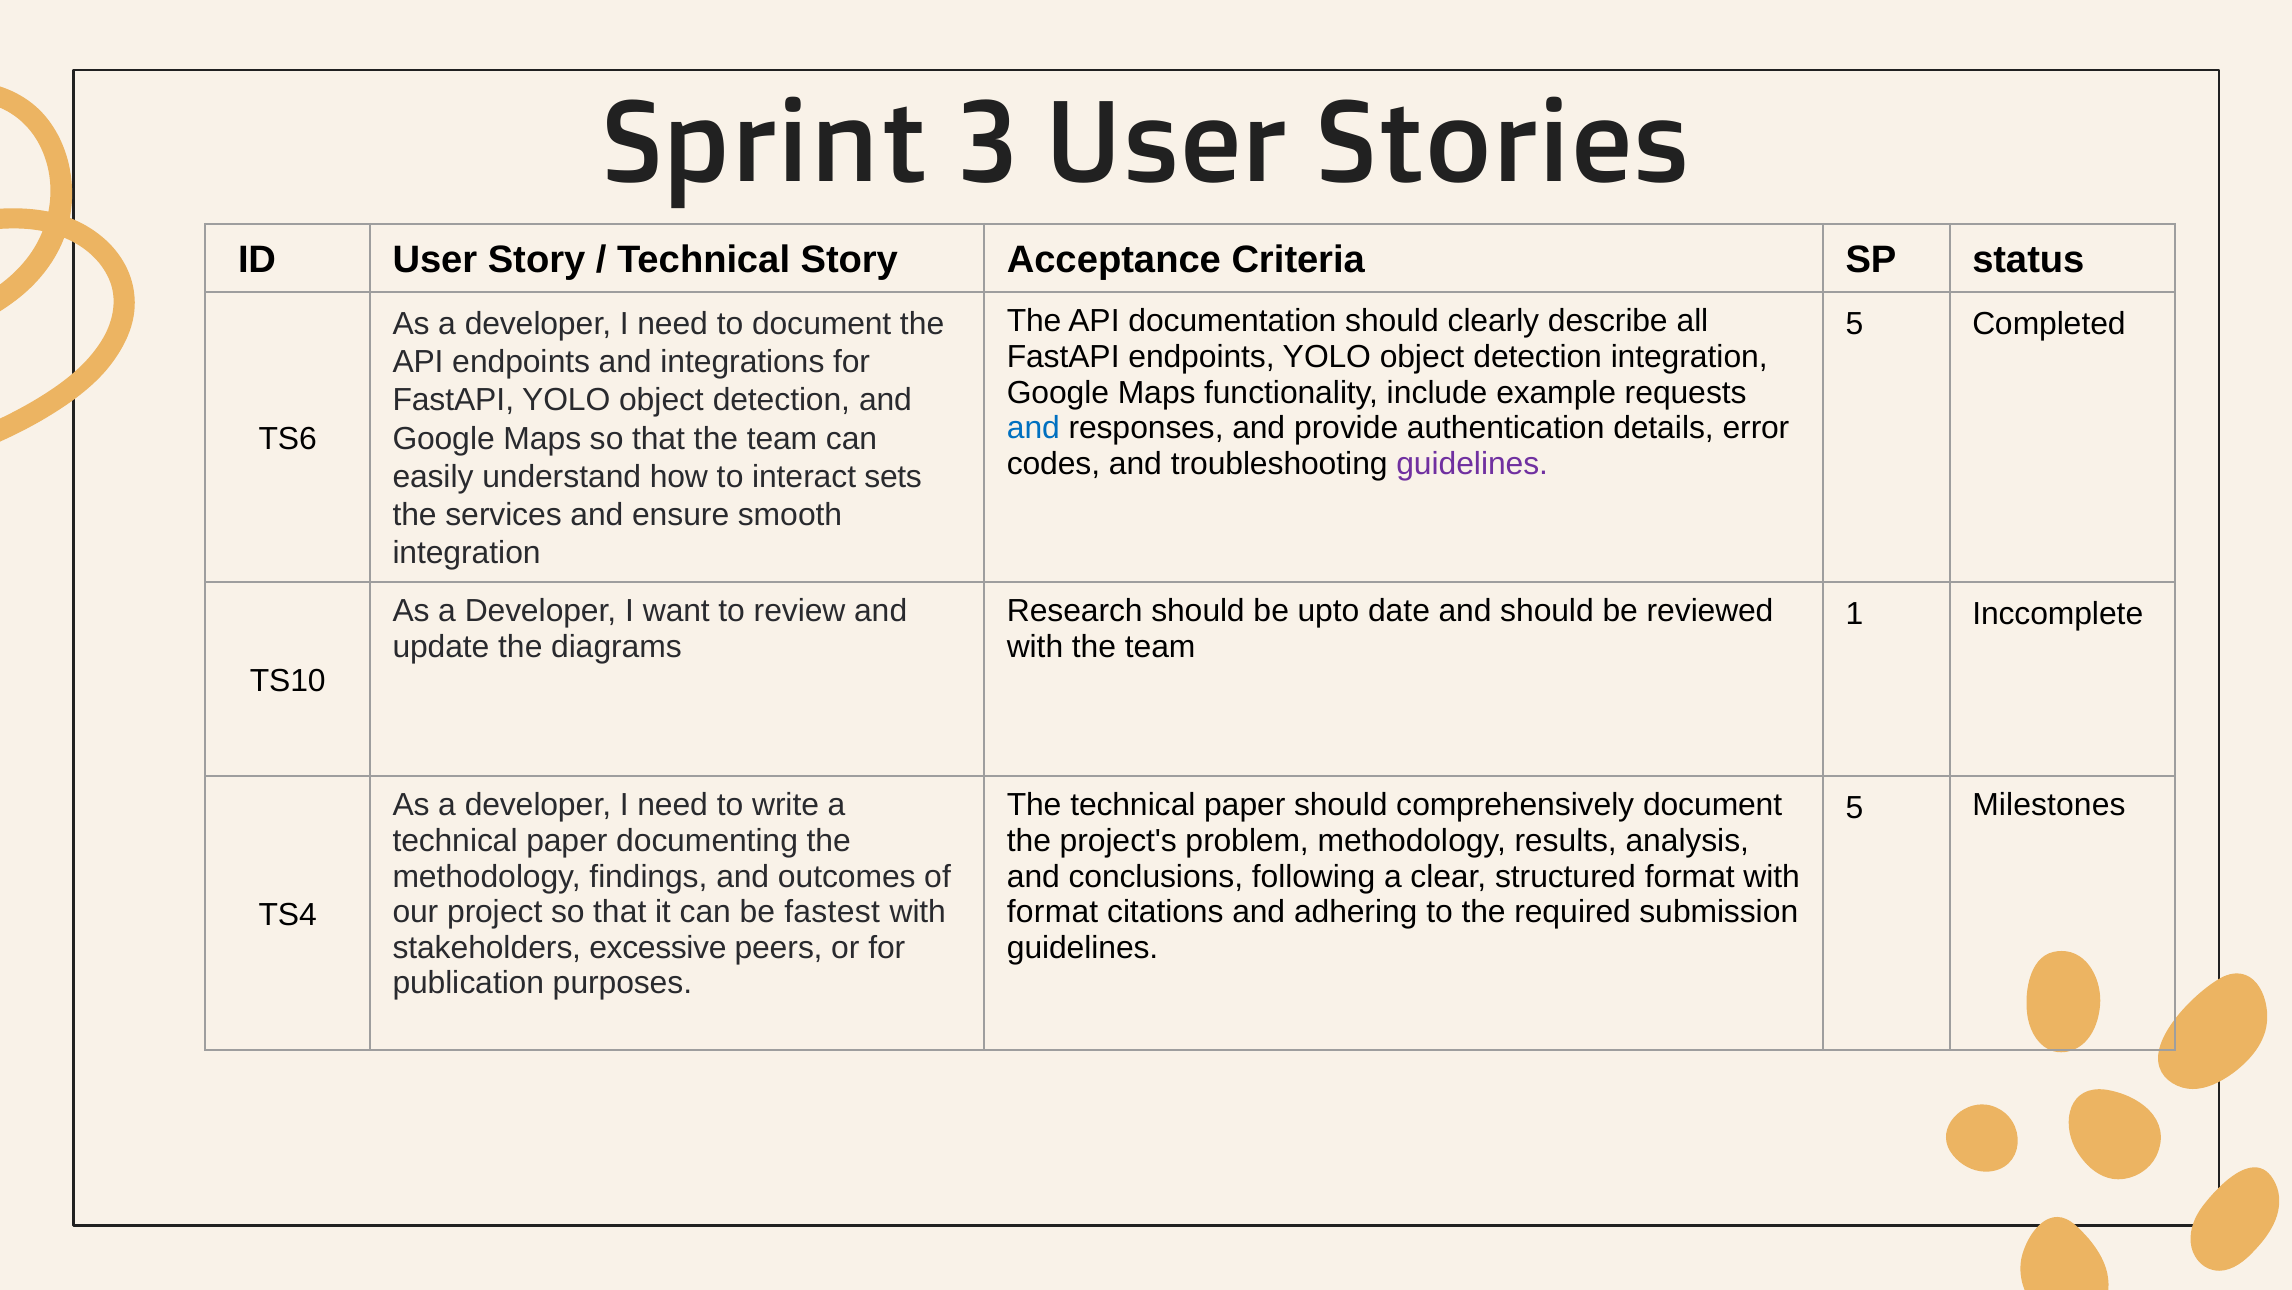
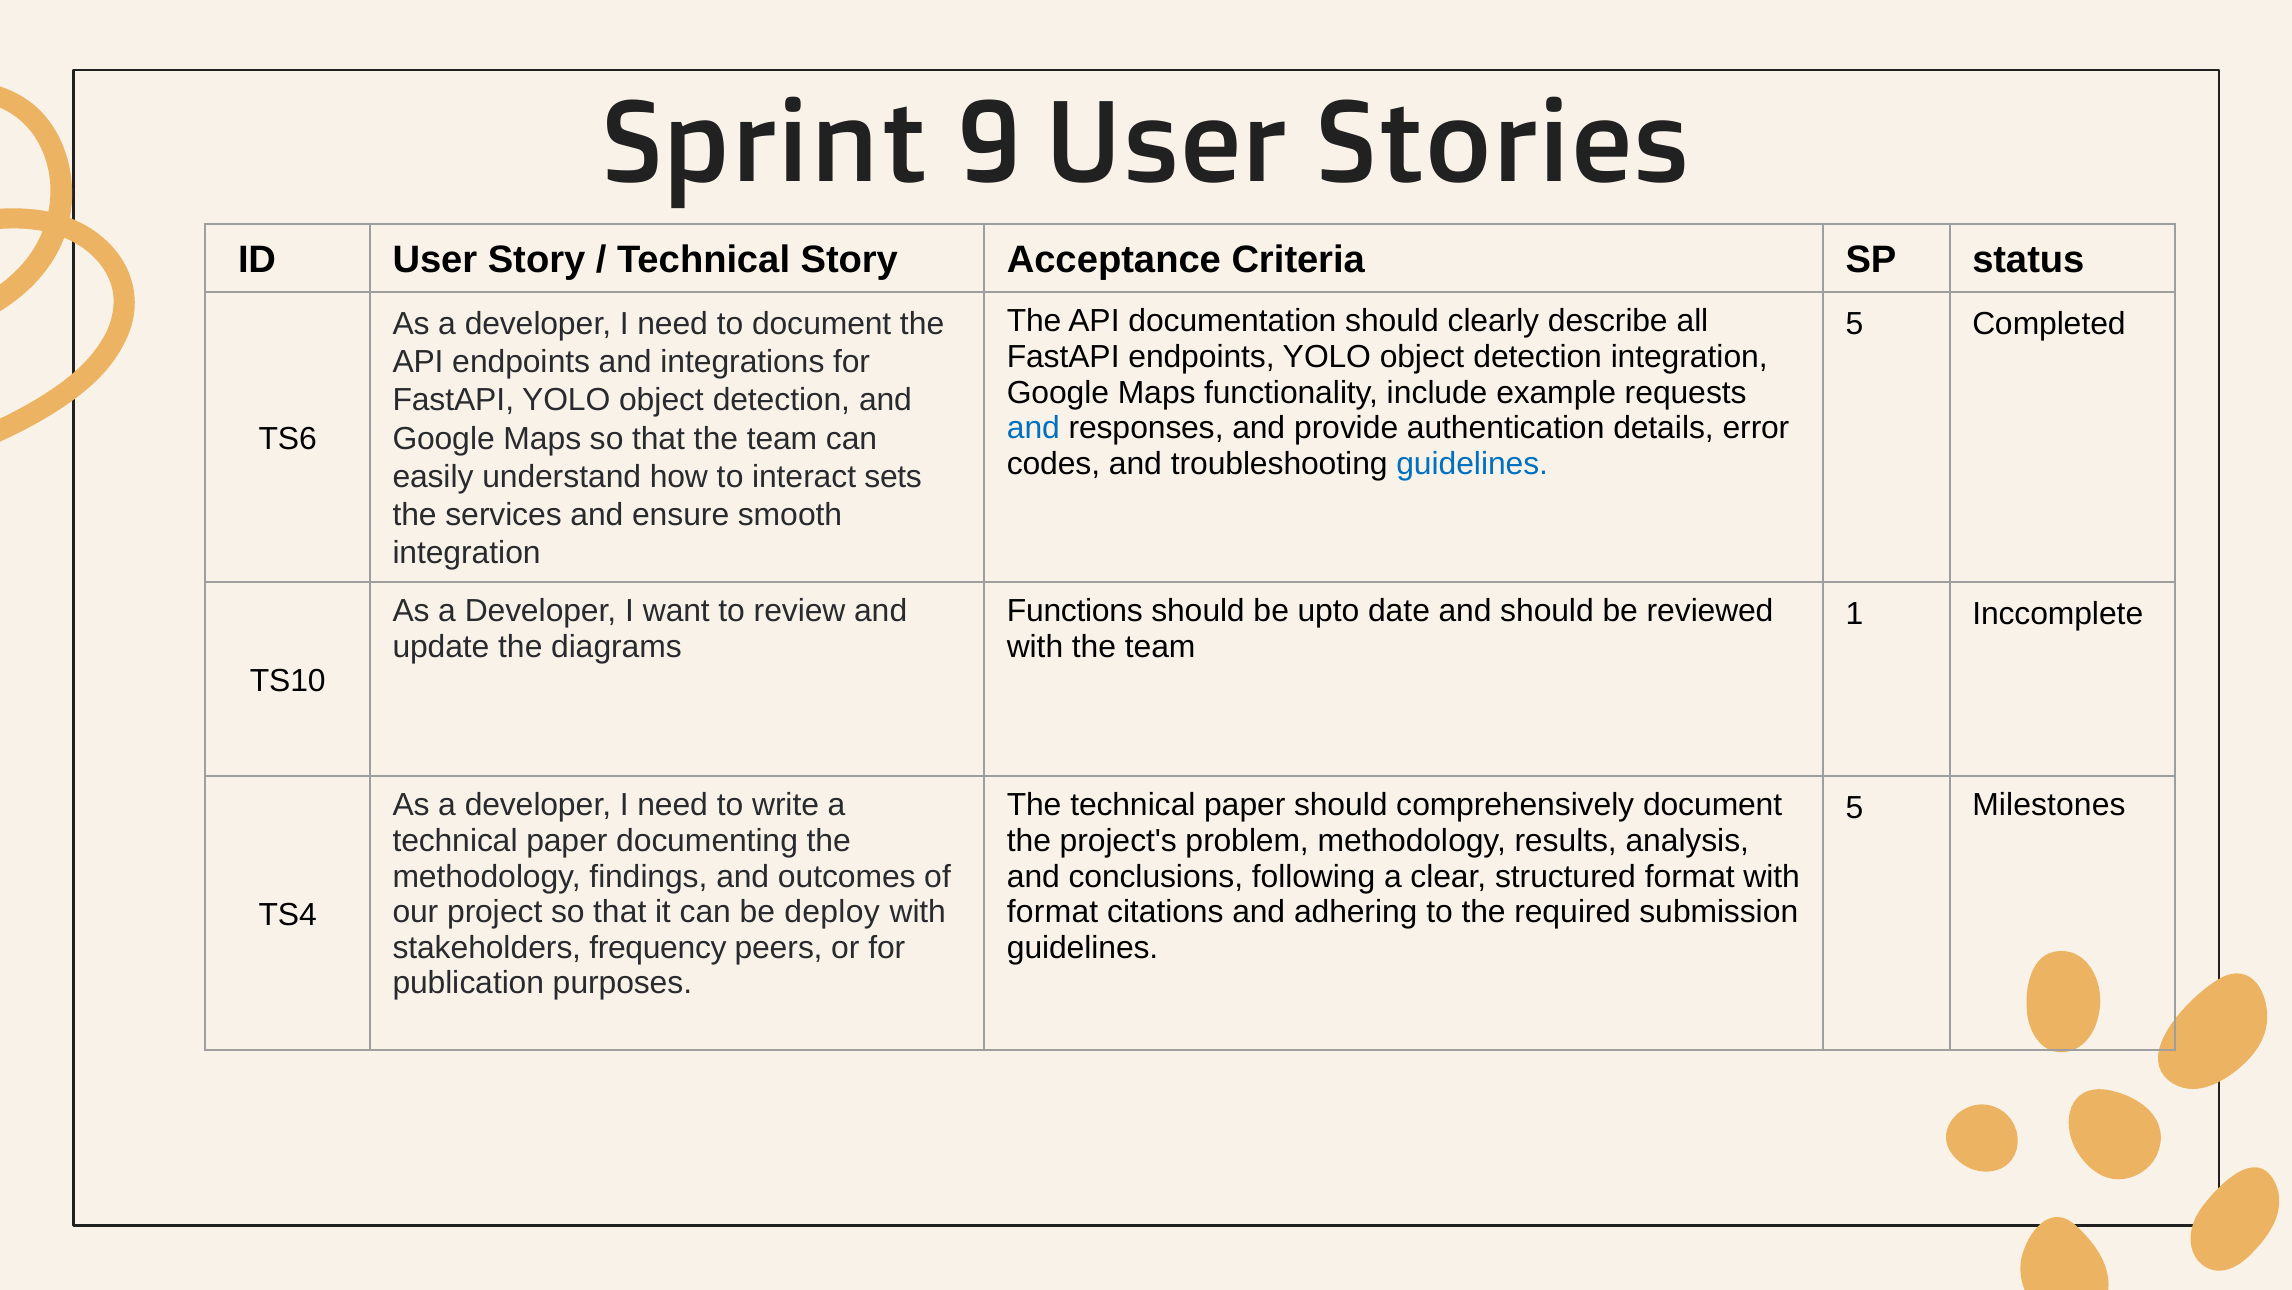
3: 3 -> 9
guidelines at (1472, 464) colour: purple -> blue
Research: Research -> Functions
fastest: fastest -> deploy
excessive: excessive -> frequency
